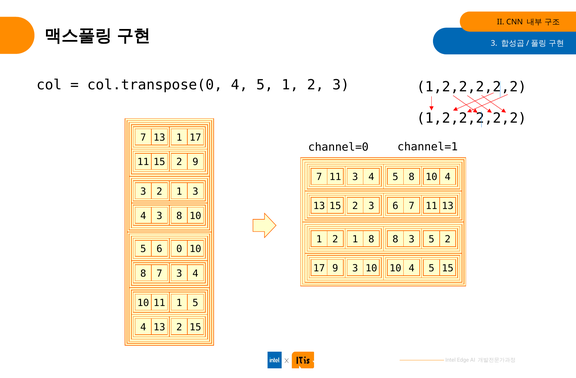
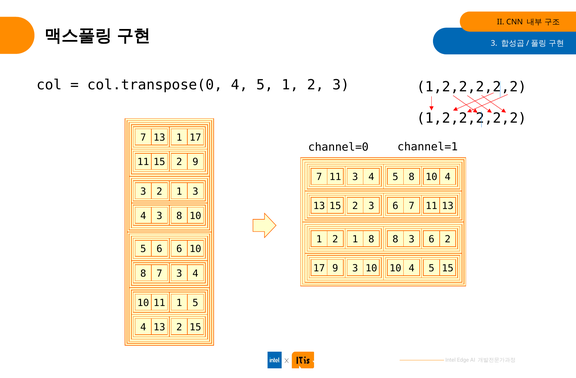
8 3 5: 5 -> 6
6 0: 0 -> 6
